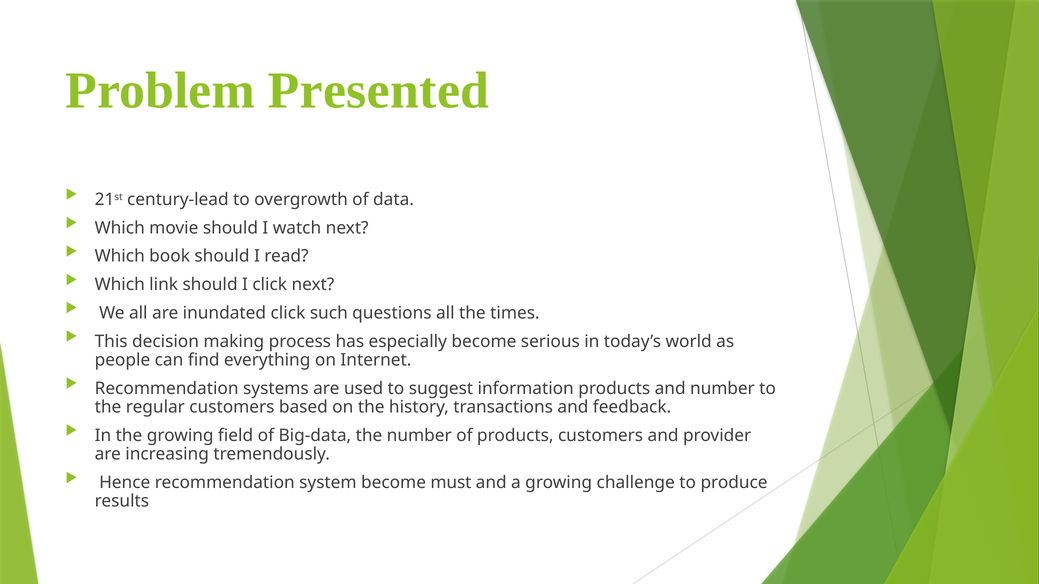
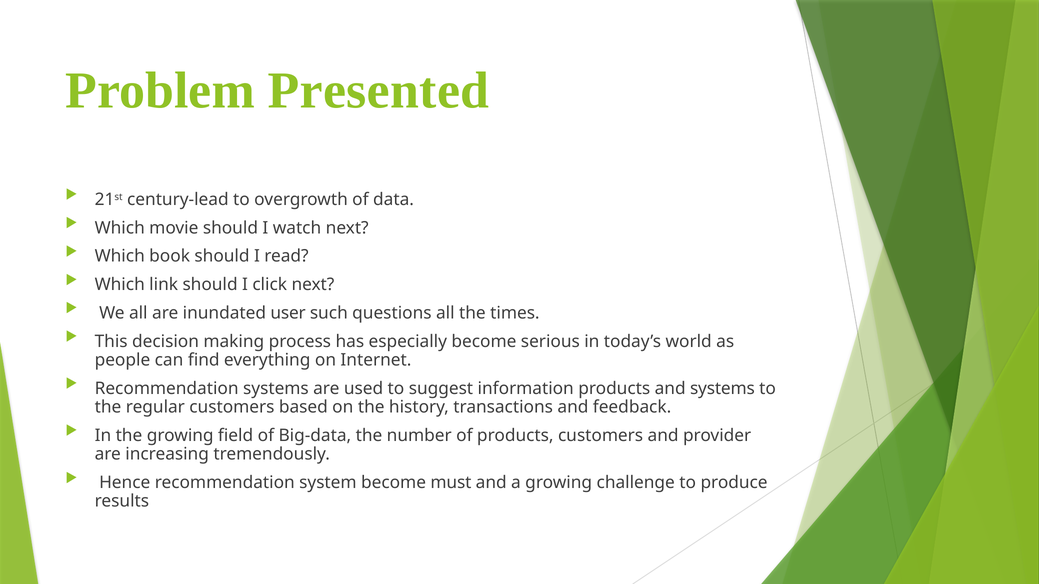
inundated click: click -> user
and number: number -> systems
